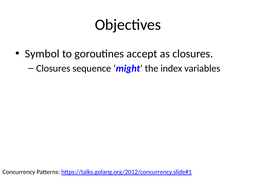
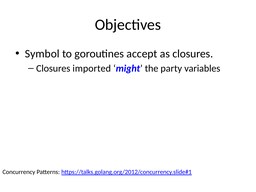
sequence: sequence -> imported
index: index -> party
